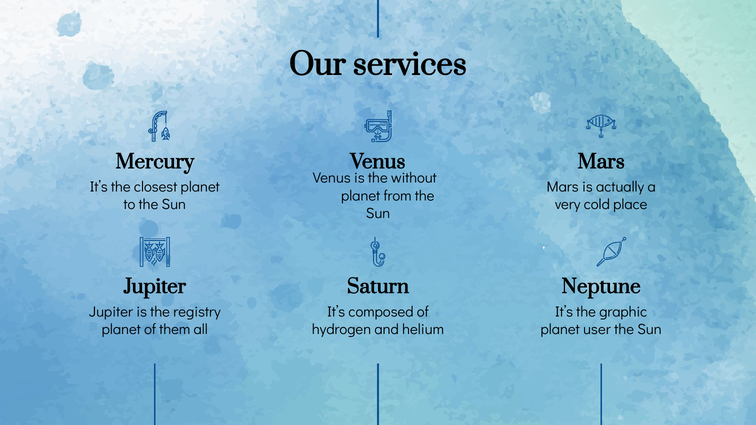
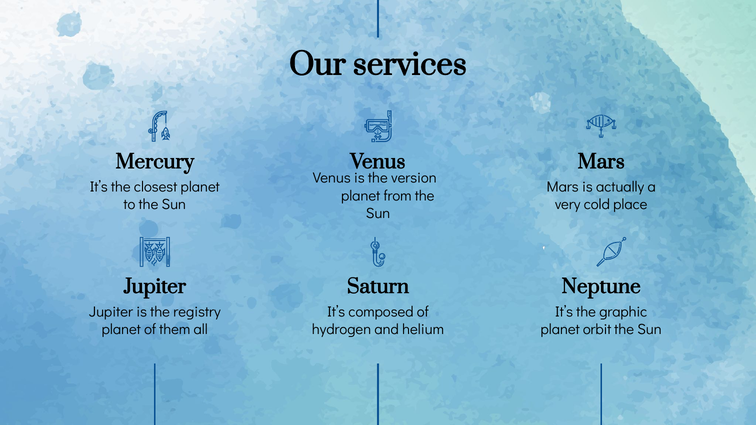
without: without -> version
user: user -> orbit
